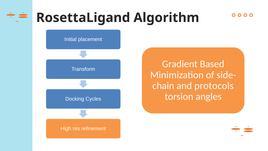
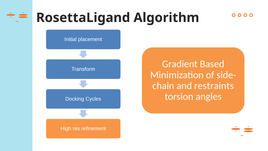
protocols: protocols -> restraints
